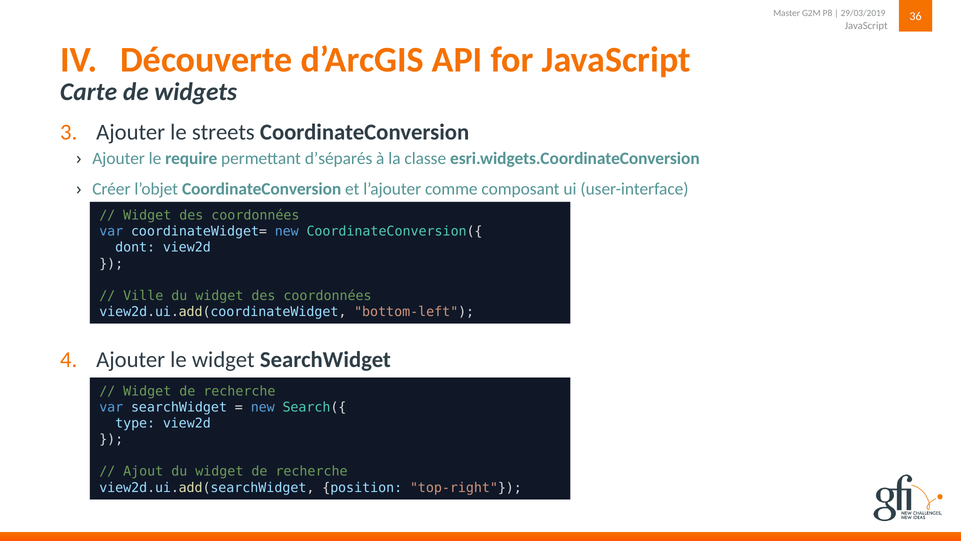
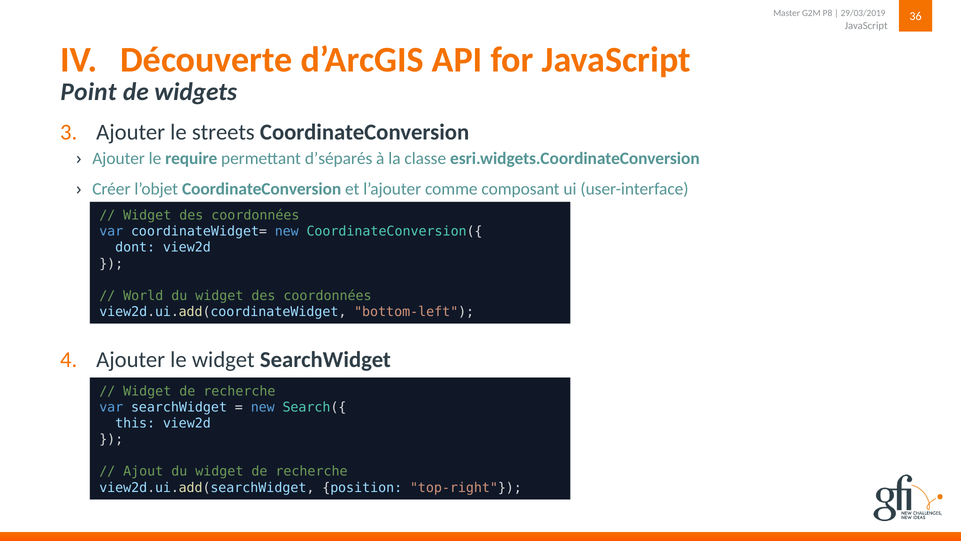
Carte: Carte -> Point
Ville: Ville -> World
type: type -> this
